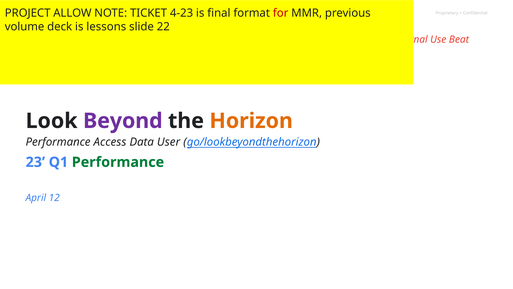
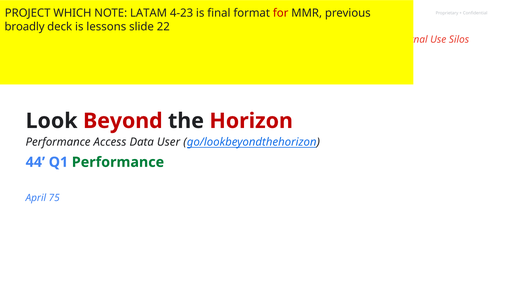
ALLOW: ALLOW -> WHICH
TICKET: TICKET -> LATAM
volume: volume -> broadly
Beat: Beat -> Silos
Beyond colour: purple -> red
Horizon colour: orange -> red
23: 23 -> 44
12: 12 -> 75
